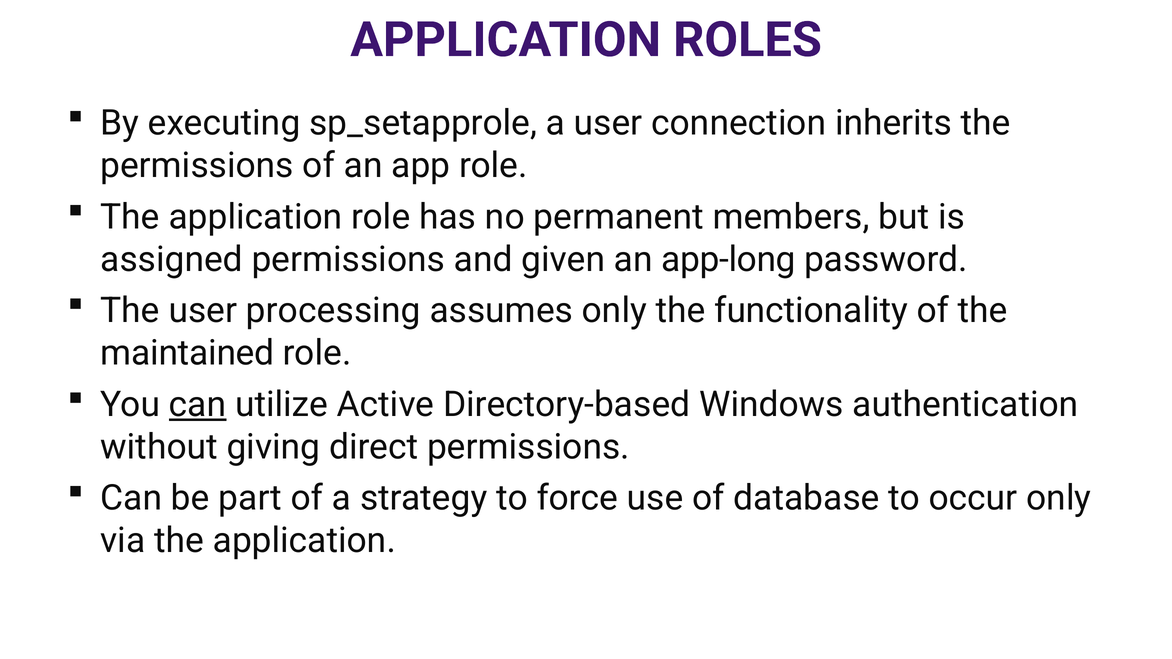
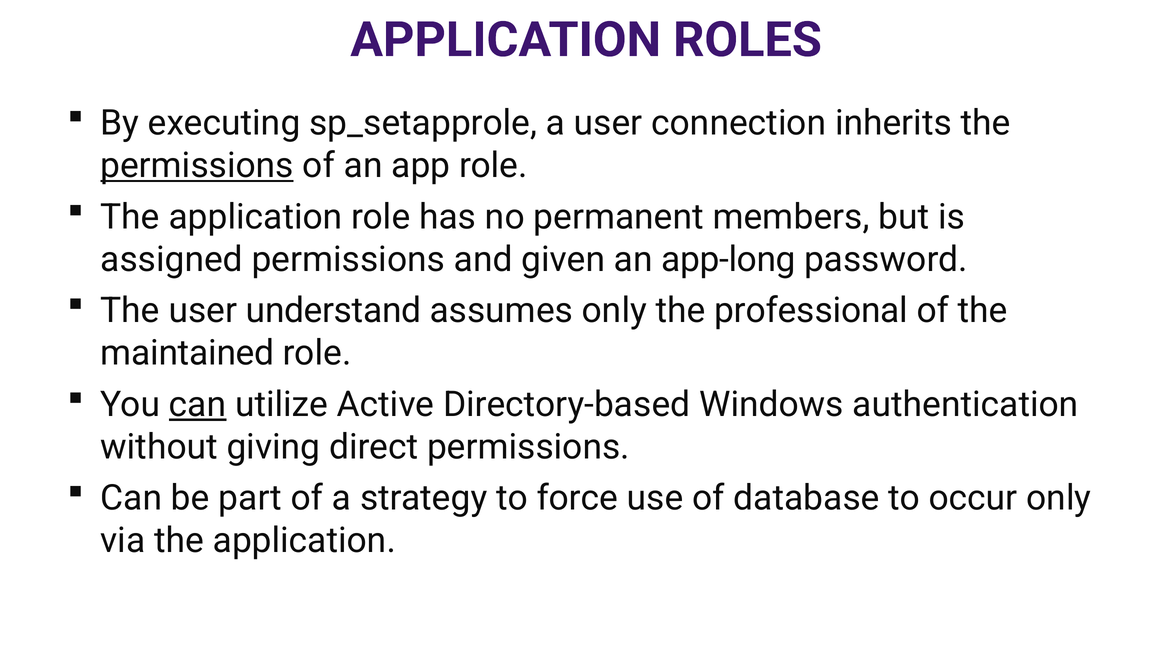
permissions at (197, 166) underline: none -> present
processing: processing -> understand
functionality: functionality -> professional
